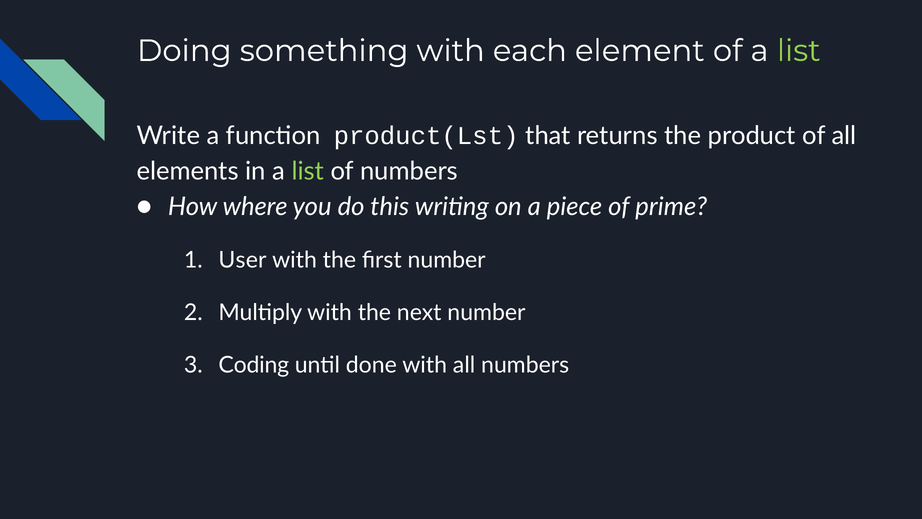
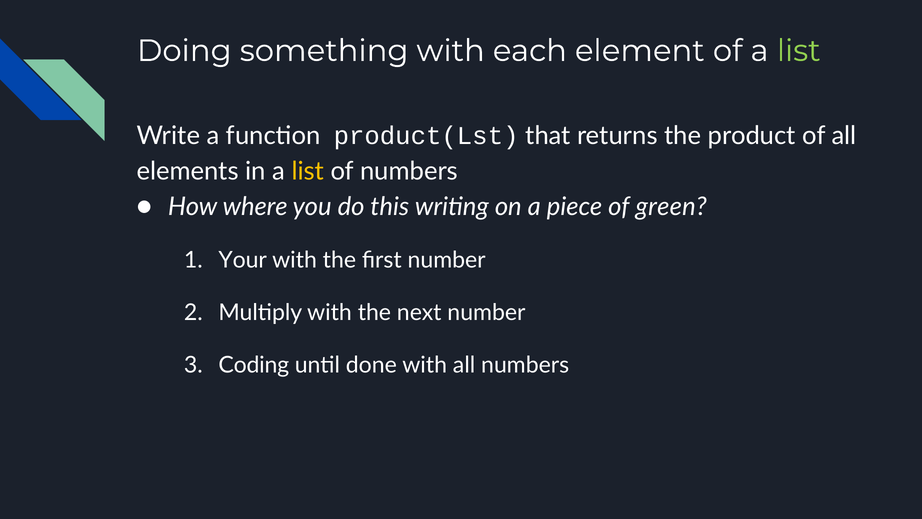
list at (308, 171) colour: light green -> yellow
prime: prime -> green
User: User -> Your
